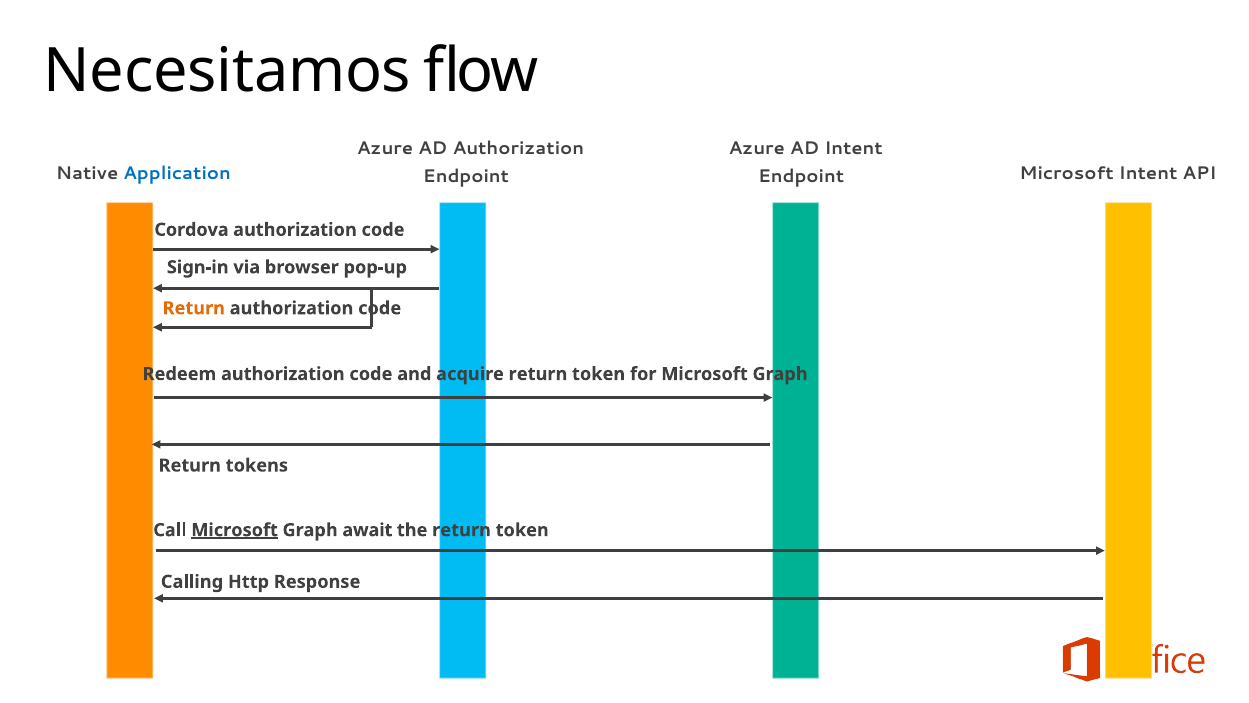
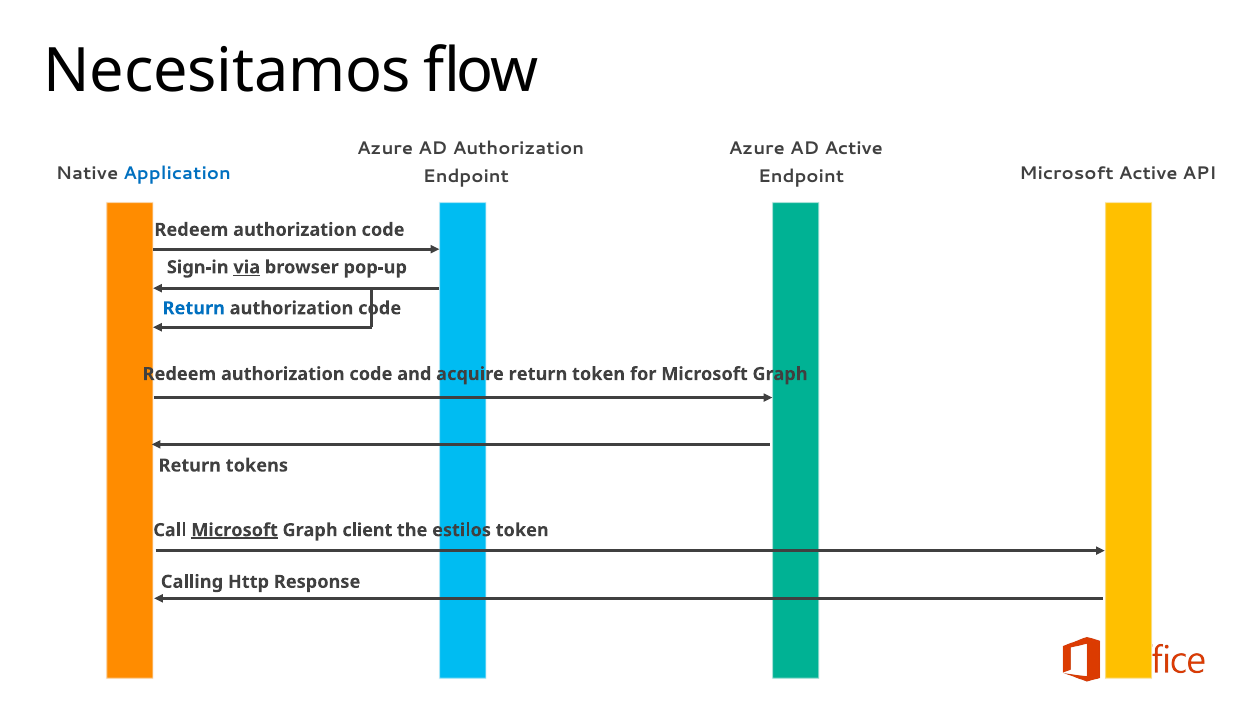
AD Intent: Intent -> Active
Microsoft Intent: Intent -> Active
Cordova at (191, 230): Cordova -> Redeem
via underline: none -> present
Return at (194, 308) colour: orange -> blue
await: await -> client
the return: return -> estilos
